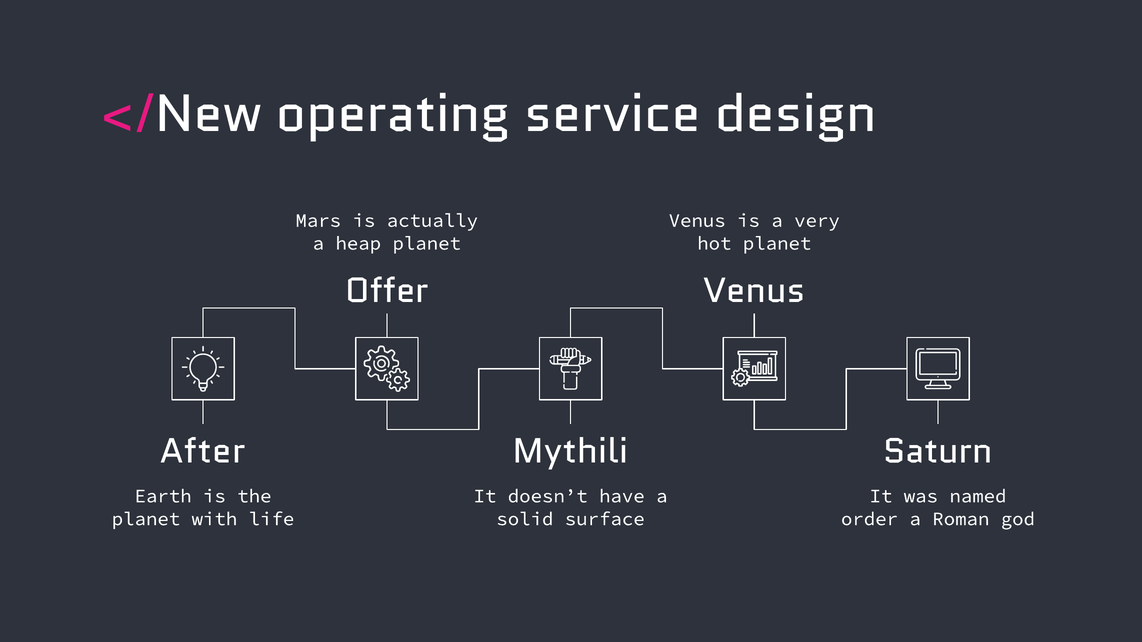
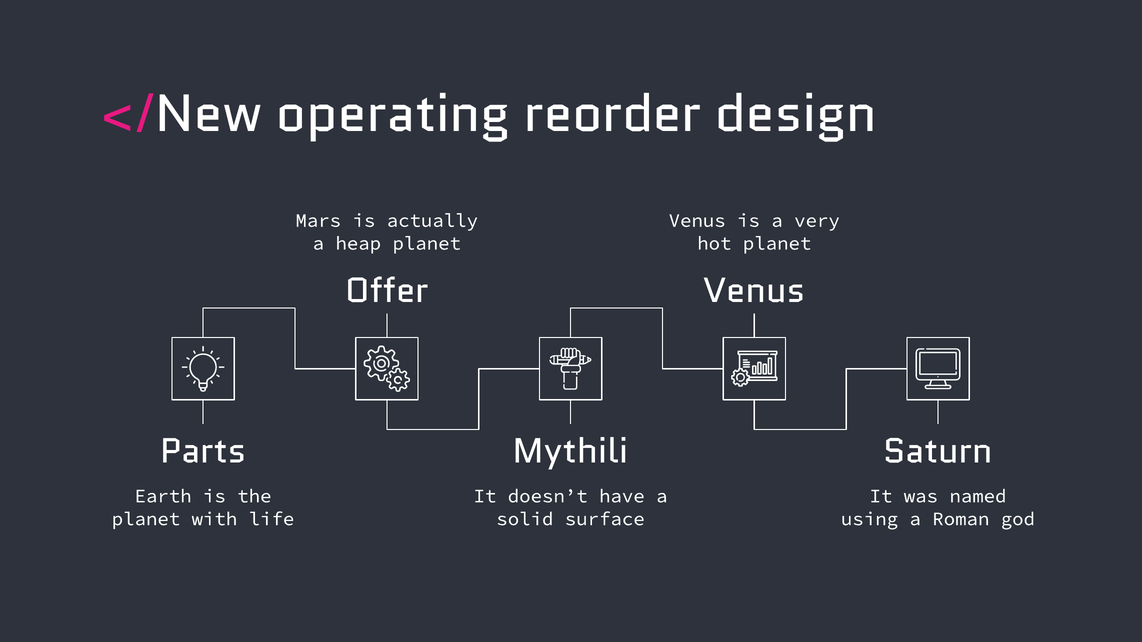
service: service -> reorder
After: After -> Parts
order: order -> using
